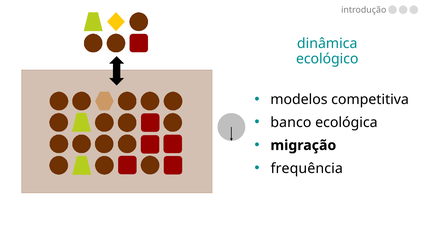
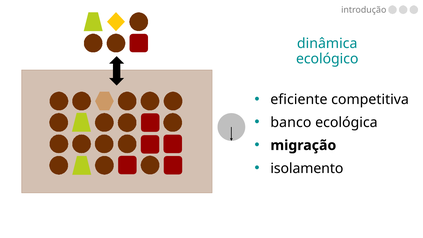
modelos: modelos -> eficiente
frequência: frequência -> isolamento
